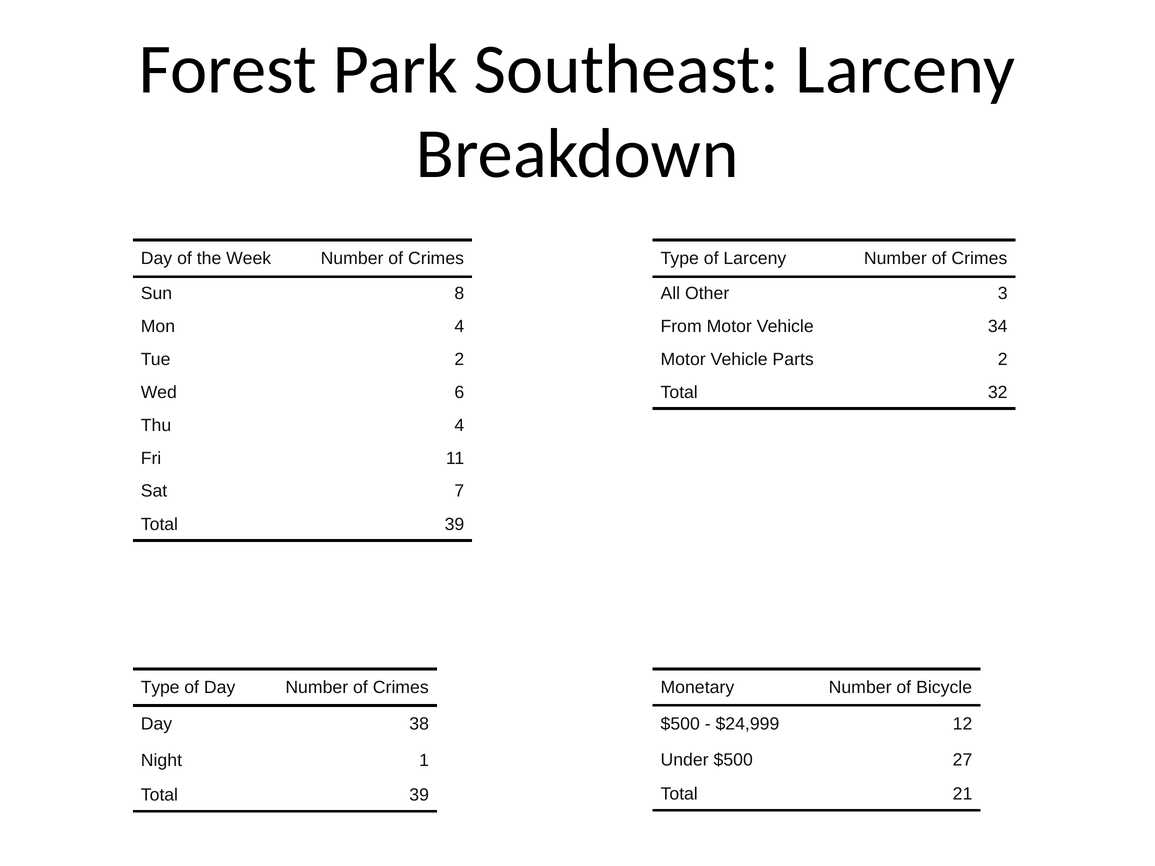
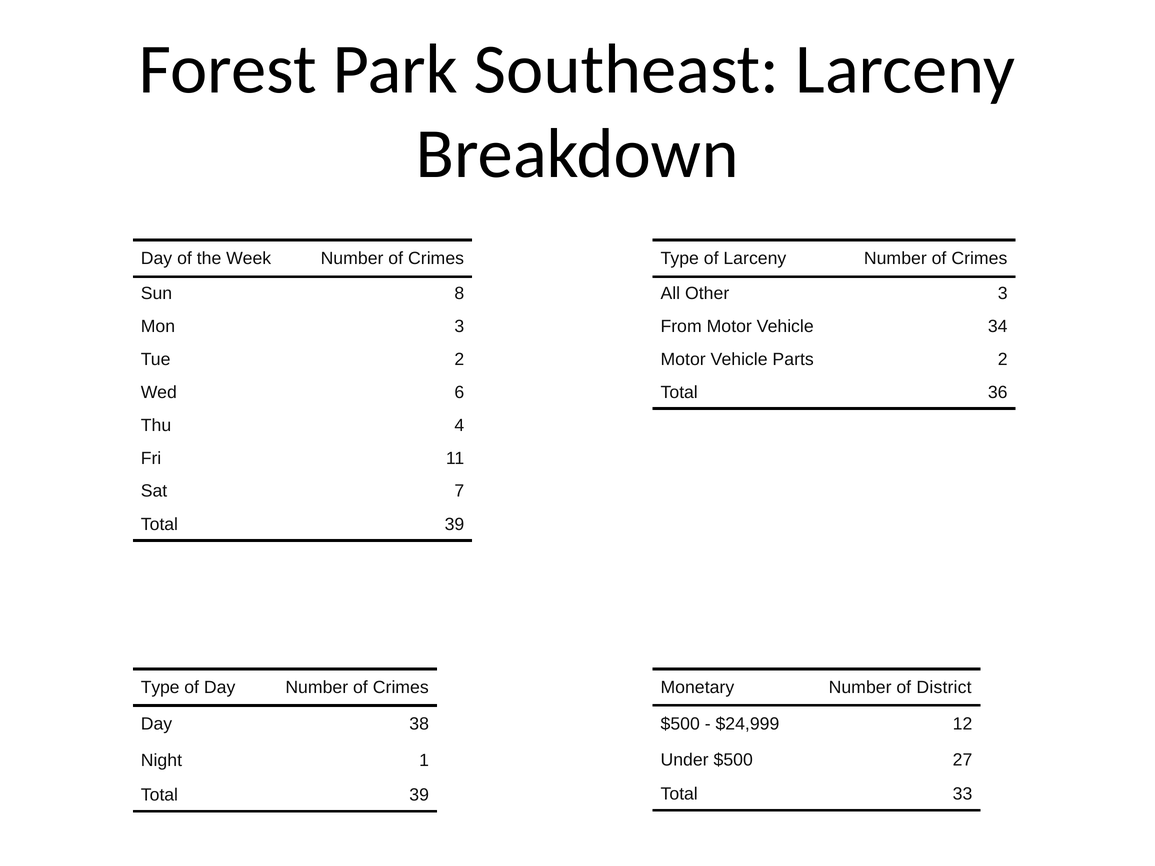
Mon 4: 4 -> 3
32: 32 -> 36
Bicycle: Bicycle -> District
21: 21 -> 33
